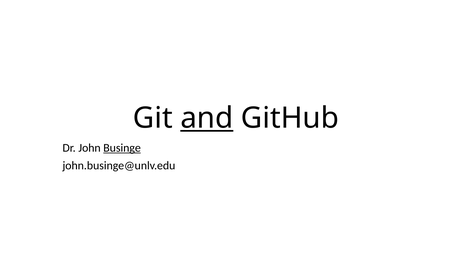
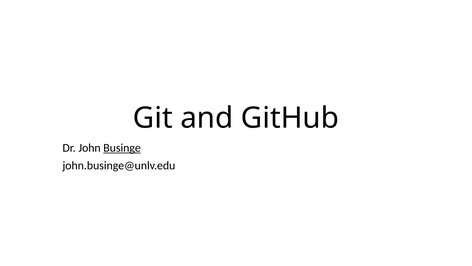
and underline: present -> none
